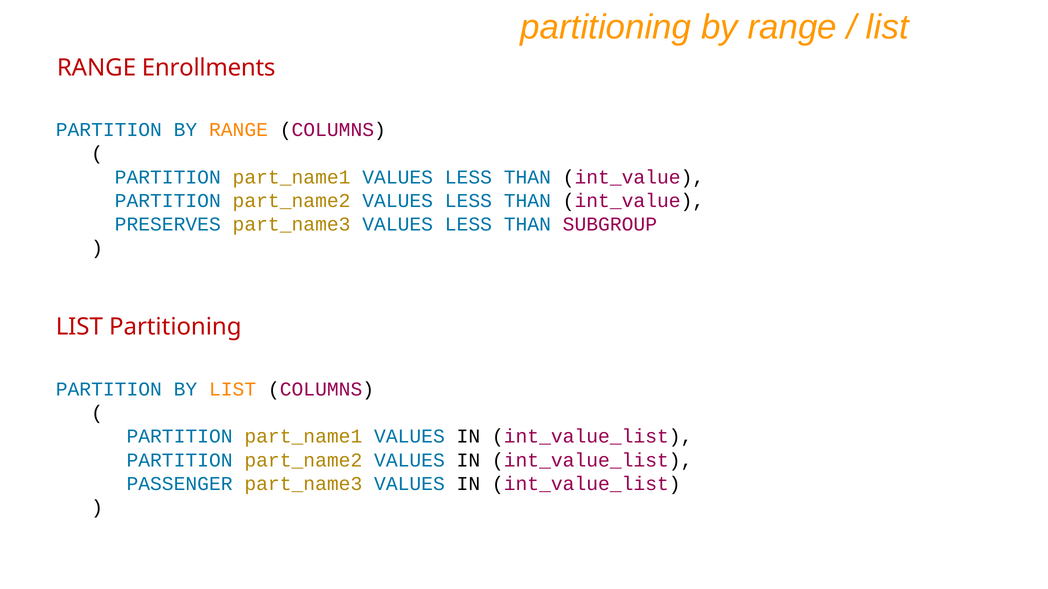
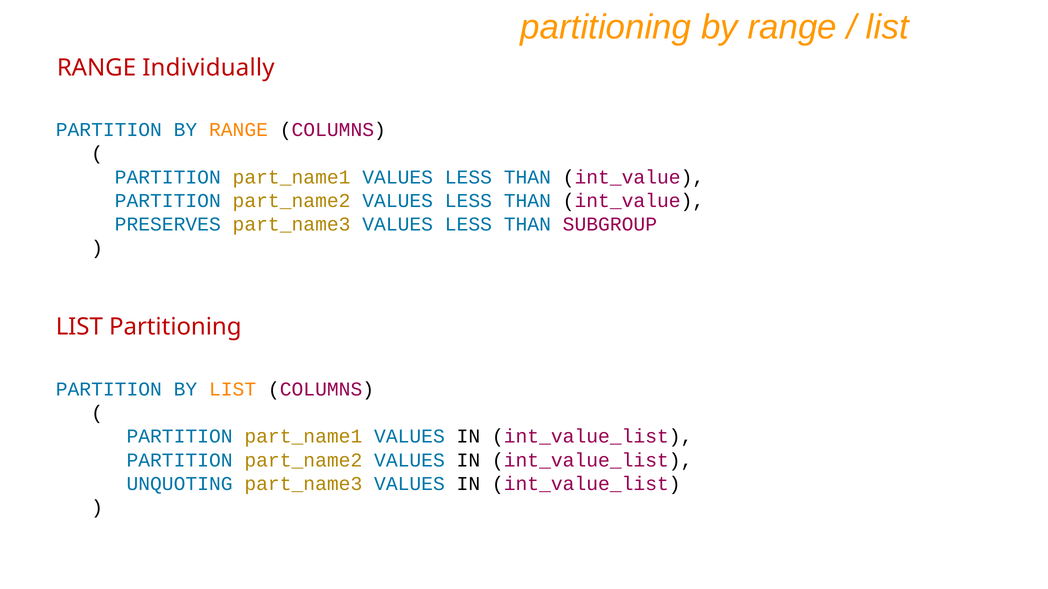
Enrollments: Enrollments -> Individually
PASSENGER: PASSENGER -> UNQUOTING
